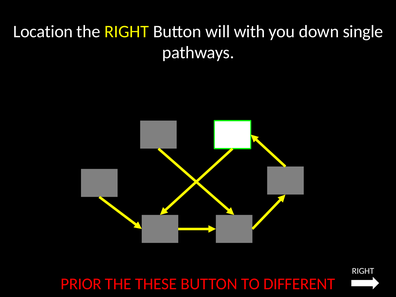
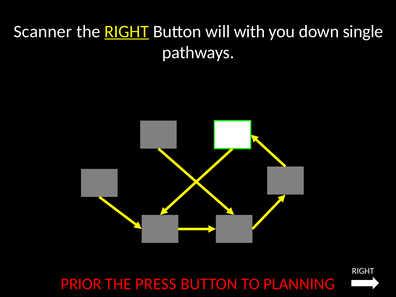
Location: Location -> Scanner
RIGHT at (127, 31) underline: none -> present
THESE: THESE -> PRESS
DIFFERENT: DIFFERENT -> PLANNING
